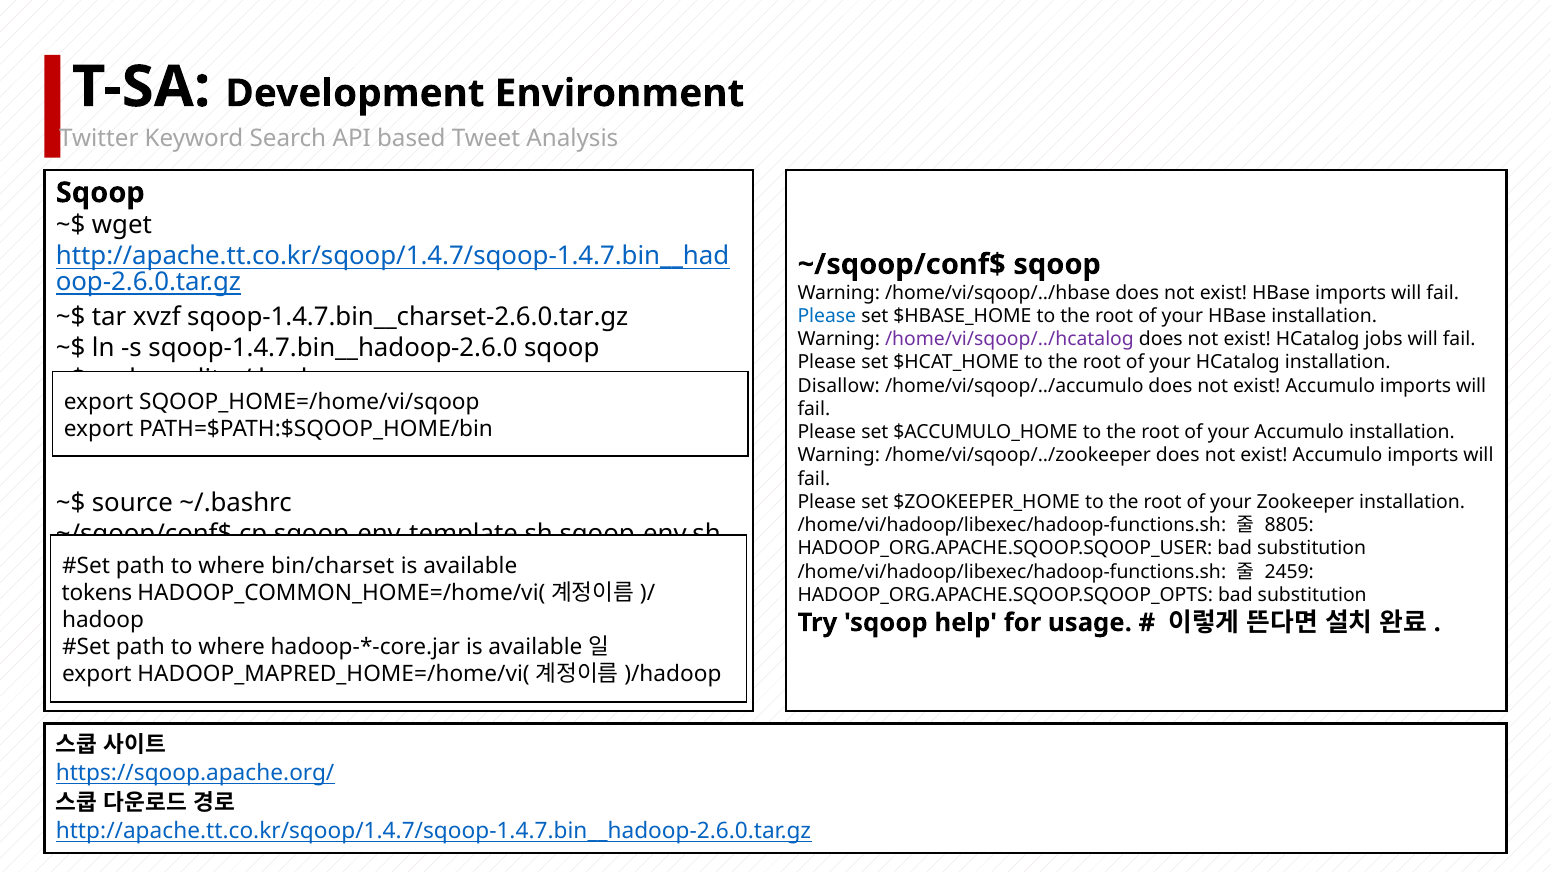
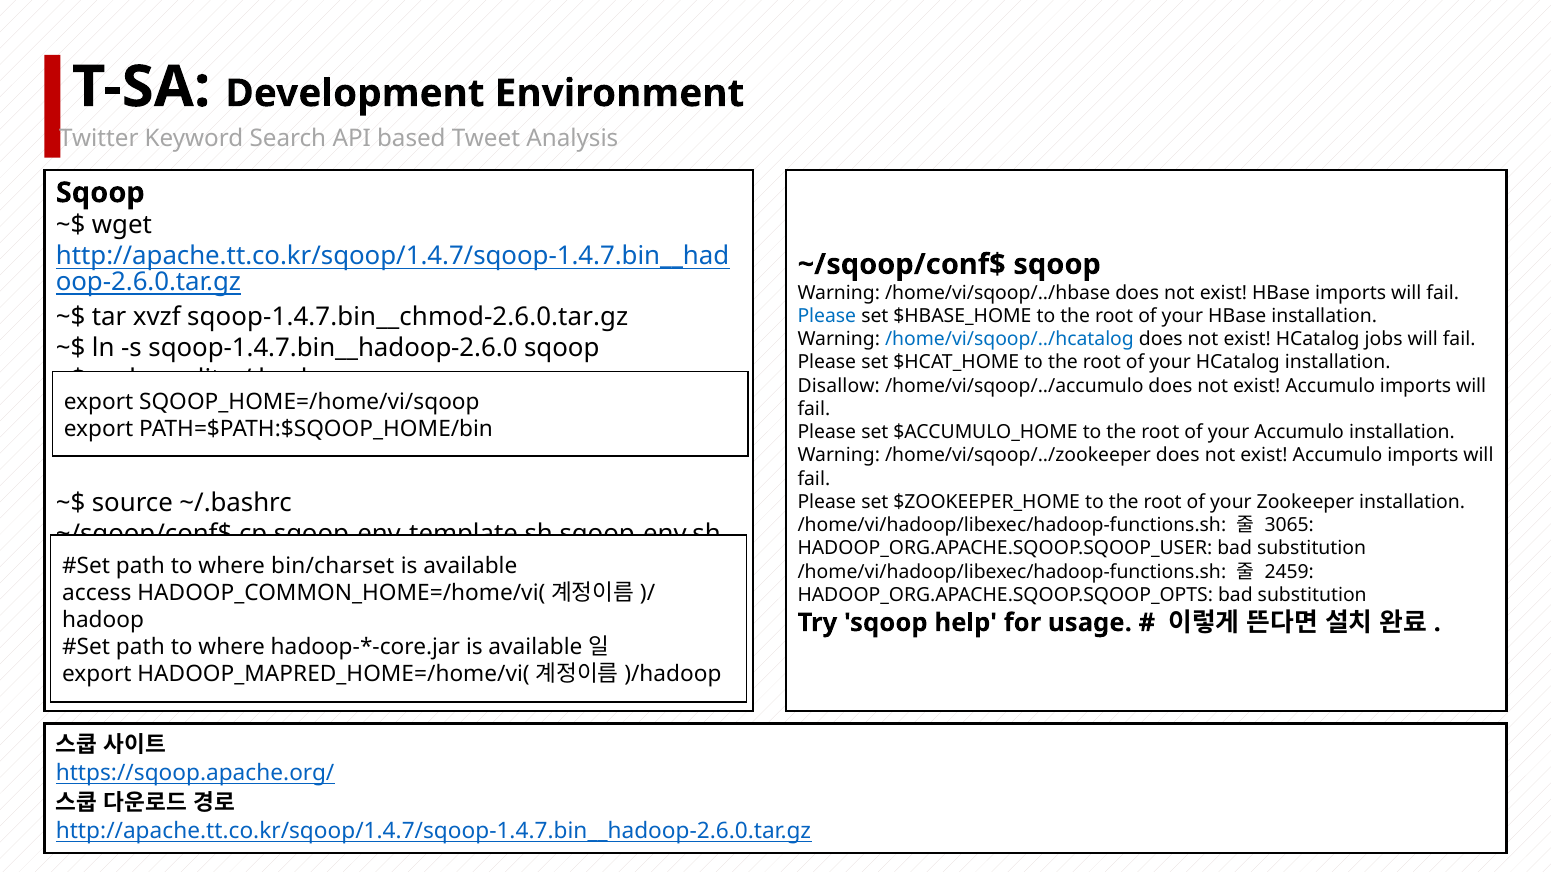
sqoop-1.4.7.bin__charset-2.6.0.tar.gz: sqoop-1.4.7.bin__charset-2.6.0.tar.gz -> sqoop-1.4.7.bin__chmod-2.6.0.tar.gz
/home/vi/sqoop/../hcatalog colour: purple -> blue
8805: 8805 -> 3065
tokens: tokens -> access
